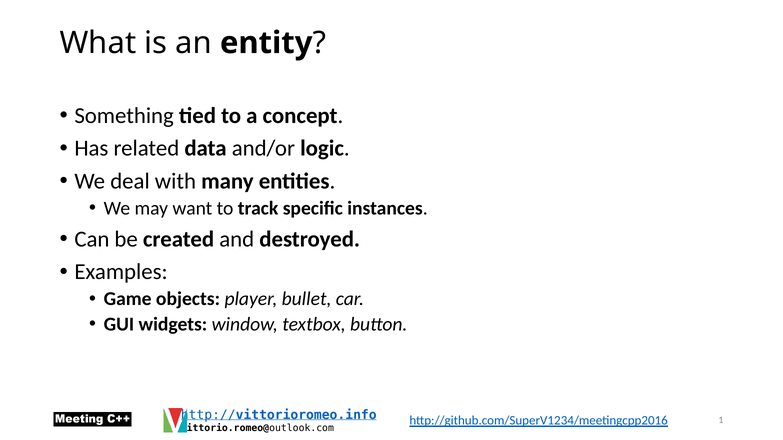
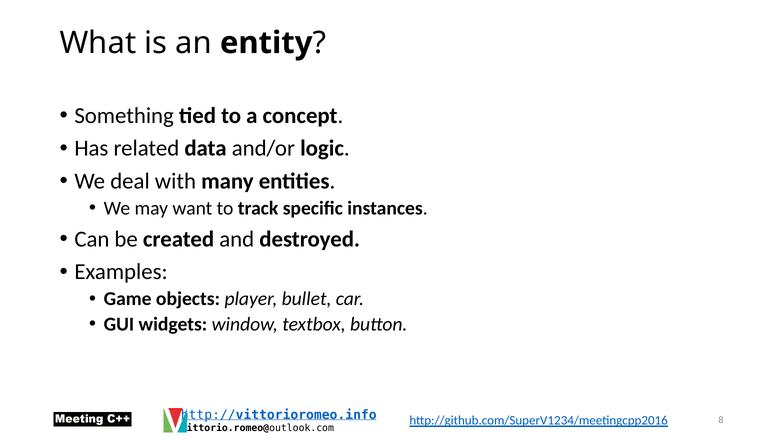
1: 1 -> 8
